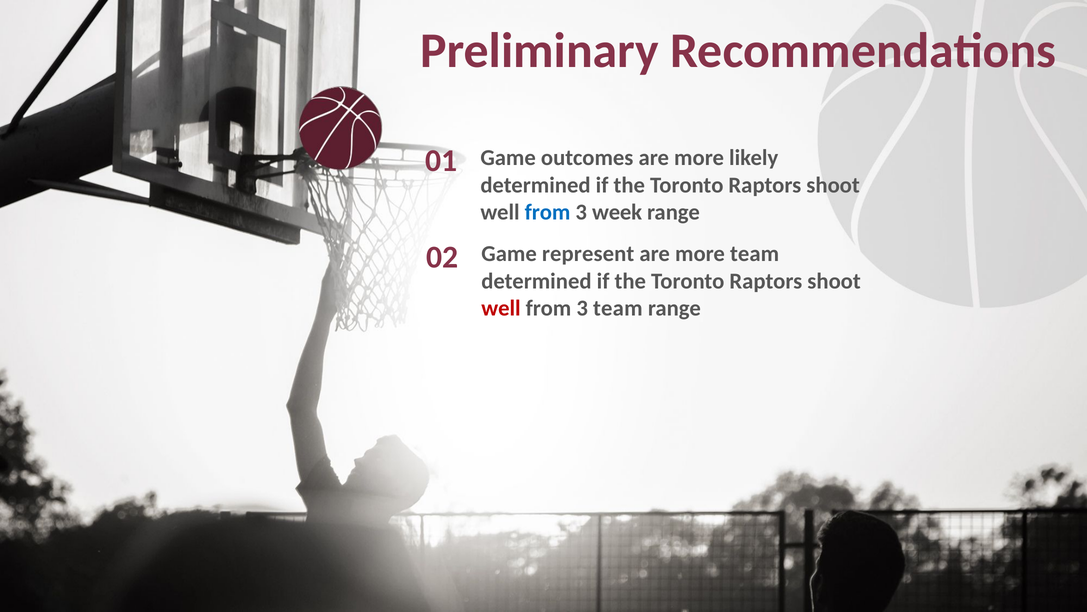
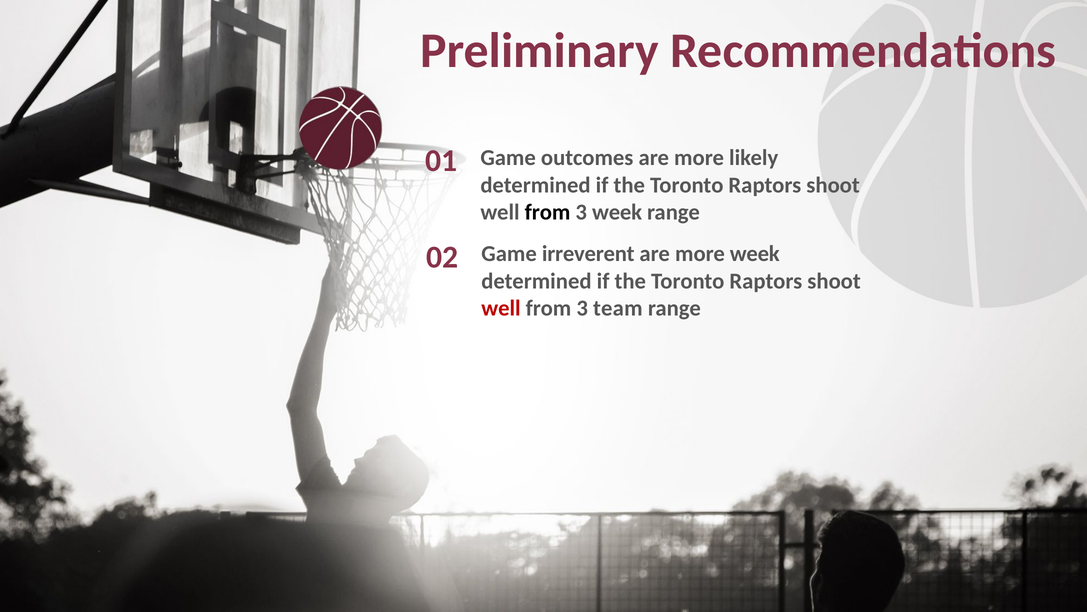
from at (548, 212) colour: blue -> black
represent: represent -> irreverent
more team: team -> week
